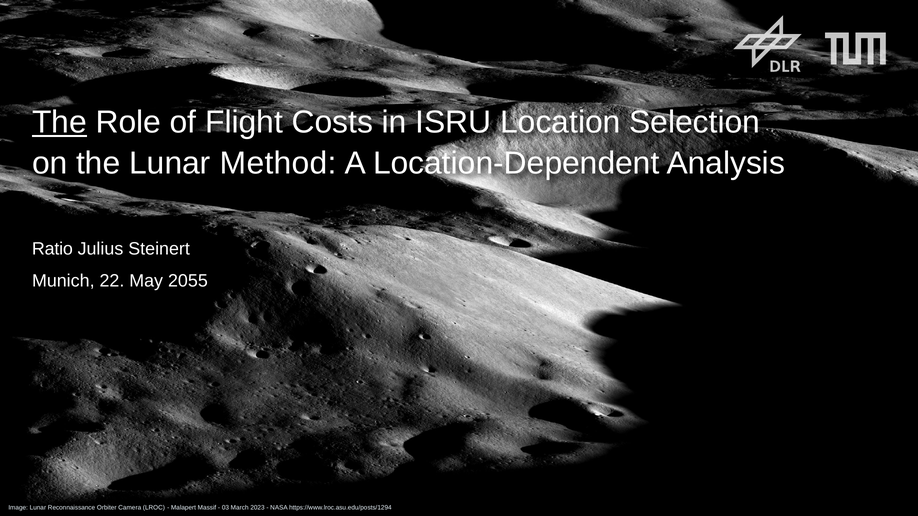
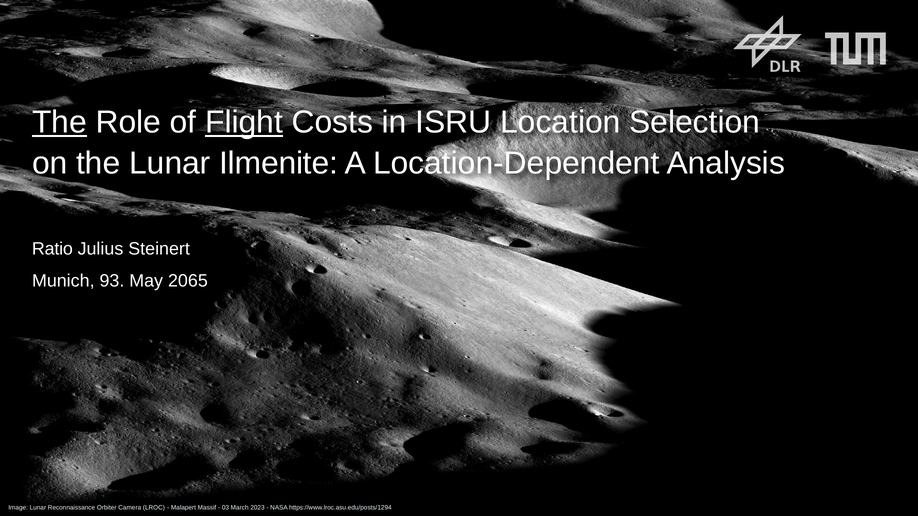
Flight underline: none -> present
Method: Method -> Ilmenite
22: 22 -> 93
2055: 2055 -> 2065
